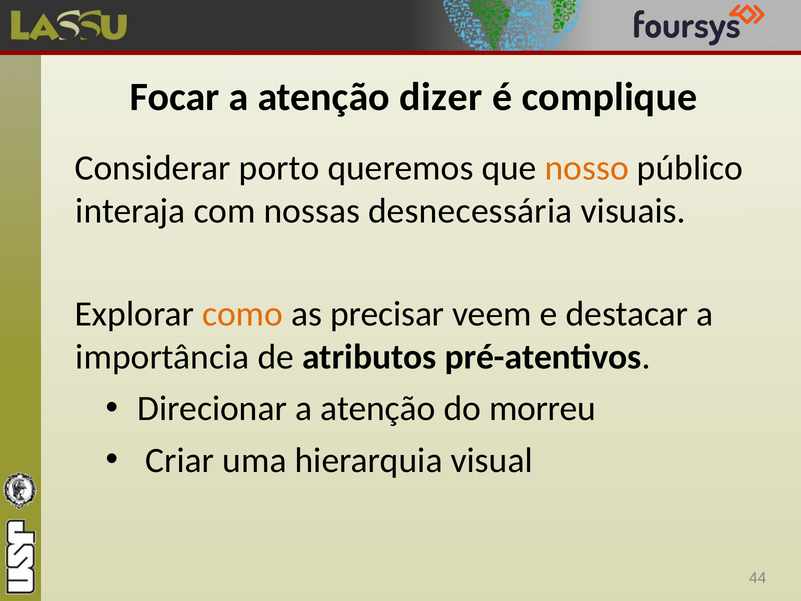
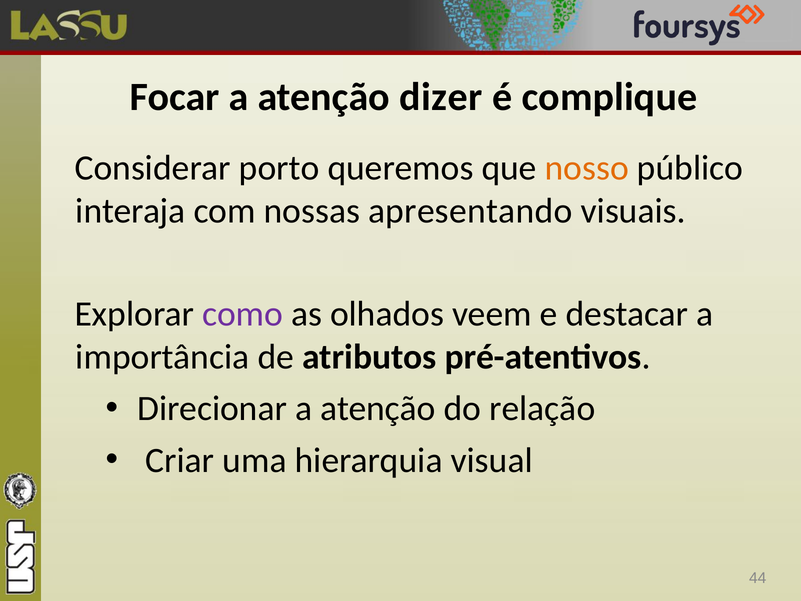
desnecessária: desnecessária -> apresentando
como colour: orange -> purple
precisar: precisar -> olhados
morreu: morreu -> relação
